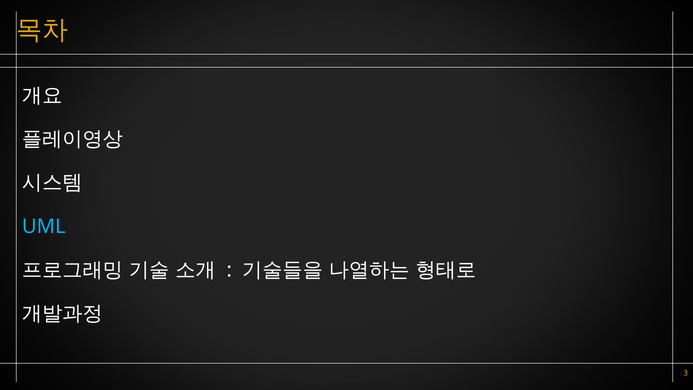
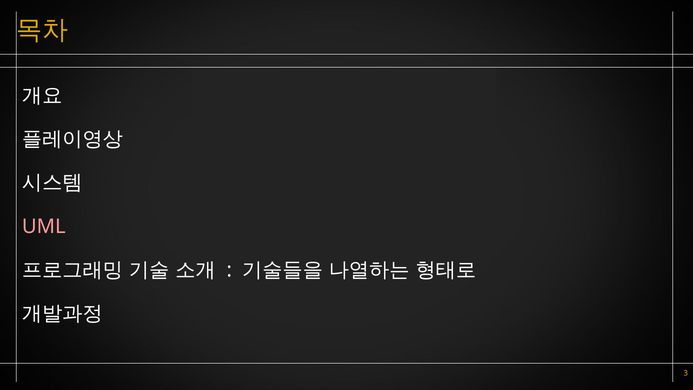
UML colour: light blue -> pink
